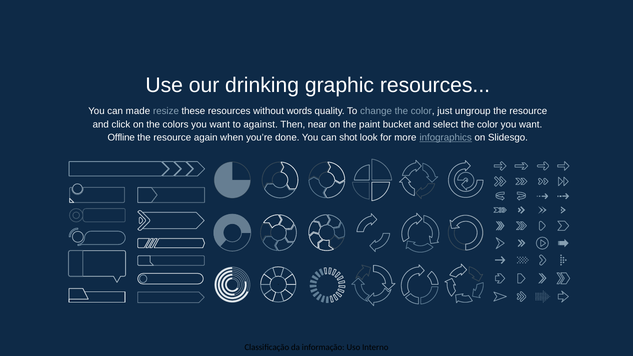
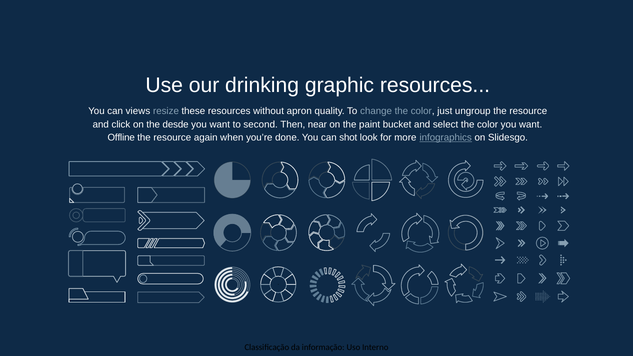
made: made -> views
words: words -> apron
colors: colors -> desde
against: against -> second
